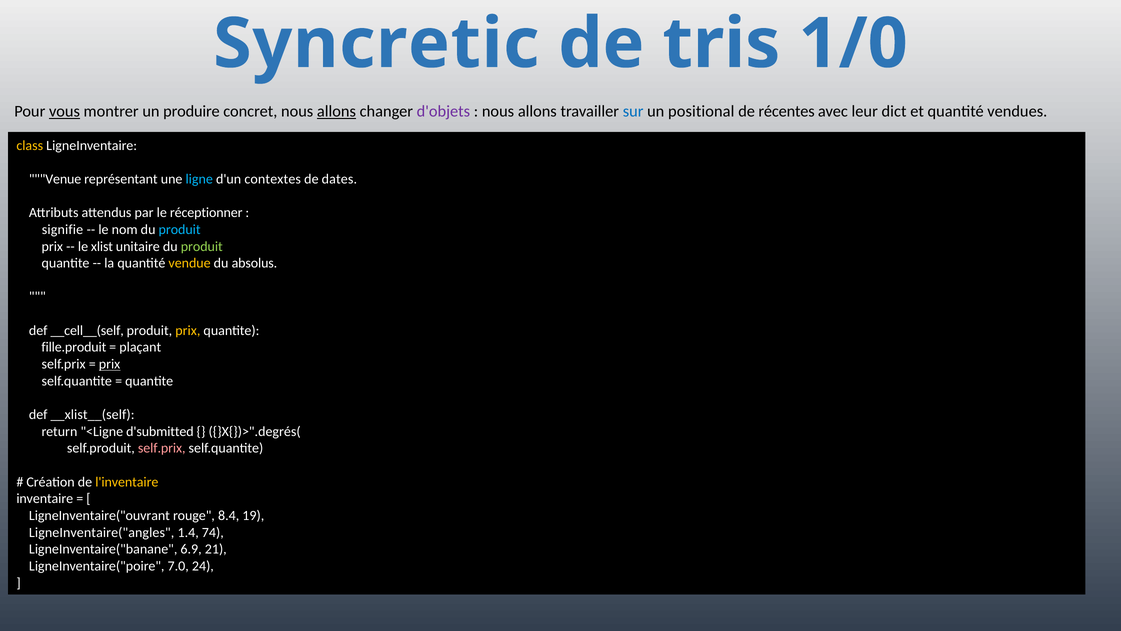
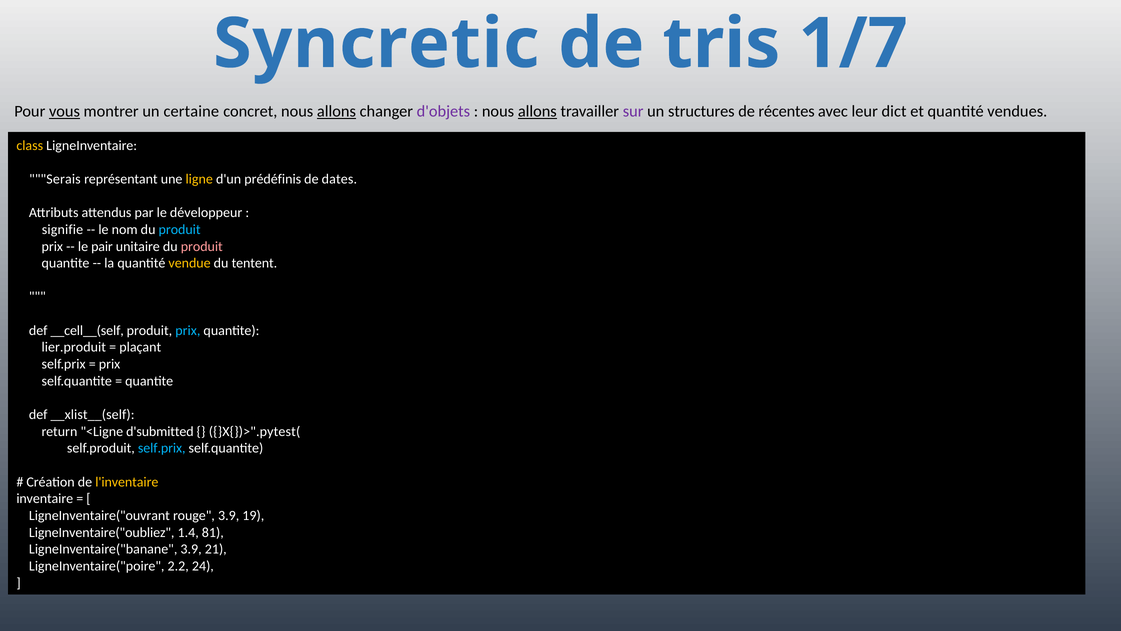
1/0: 1/0 -> 1/7
produire: produire -> certaine
allons at (537, 111) underline: none -> present
sur colour: blue -> purple
positional: positional -> structures
Venue: Venue -> Serais
ligne colour: light blue -> yellow
contextes: contextes -> prédéfinis
réceptionner: réceptionner -> développeur
xlist: xlist -> pair
produit at (202, 246) colour: light green -> pink
absolus: absolus -> tentent
prix at (188, 330) colour: yellow -> light blue
fille.produit: fille.produit -> lier.produit
prix at (110, 364) underline: present -> none
}X{})>".degrés(: }X{})>".degrés( -> }X{})>".pytest(
self.prix at (162, 448) colour: pink -> light blue
rouge 8.4: 8.4 -> 3.9
LigneInventaire("angles: LigneInventaire("angles -> LigneInventaire("oubliez
74: 74 -> 81
LigneInventaire("banane 6.9: 6.9 -> 3.9
7.0: 7.0 -> 2.2
